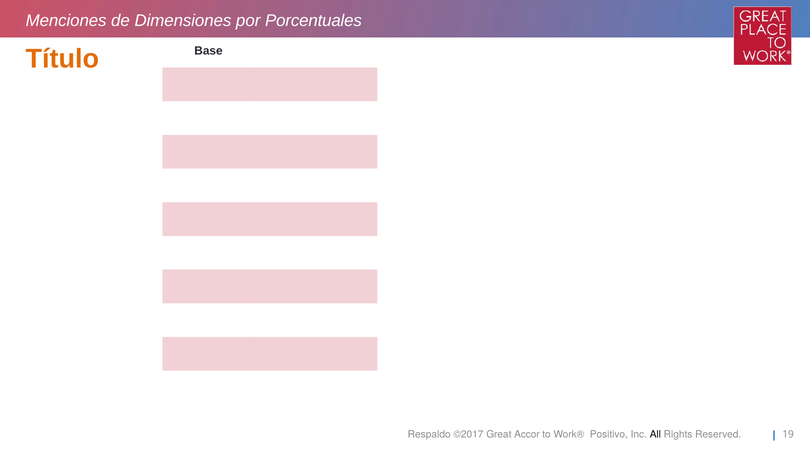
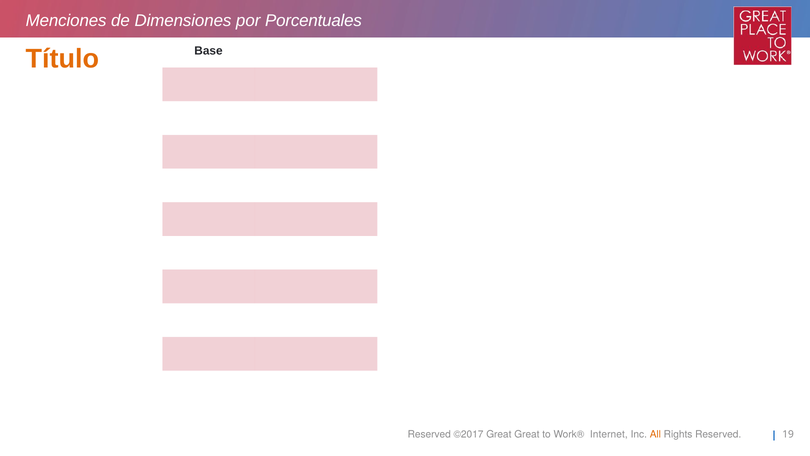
Respaldo at (429, 434): Respaldo -> Reserved
Great Accor: Accor -> Great
Positivo: Positivo -> Internet
All colour: black -> orange
